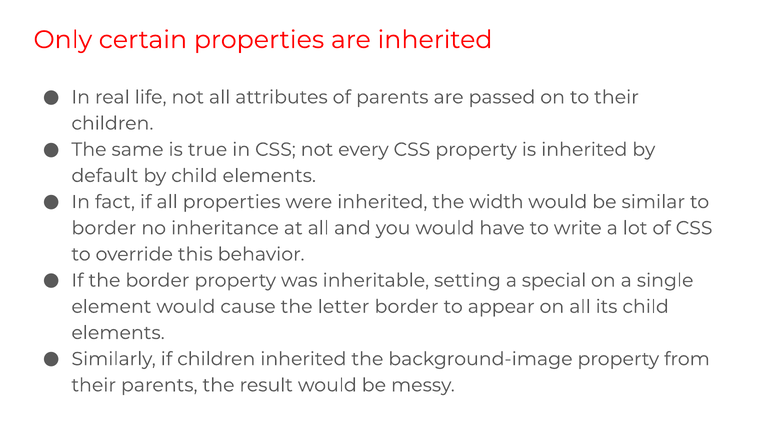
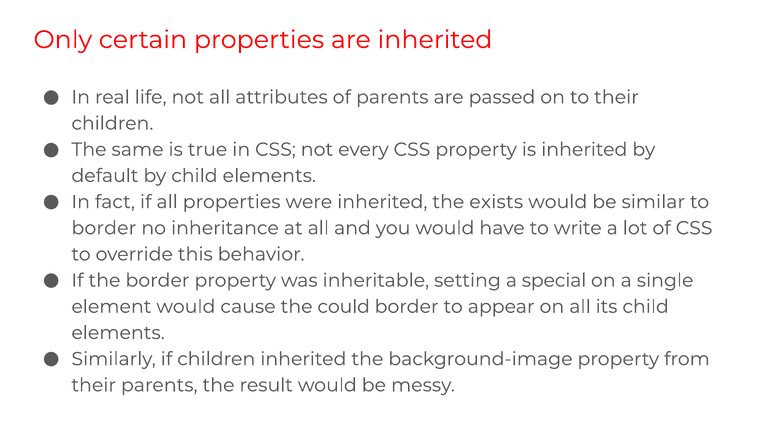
width: width -> exists
letter: letter -> could
